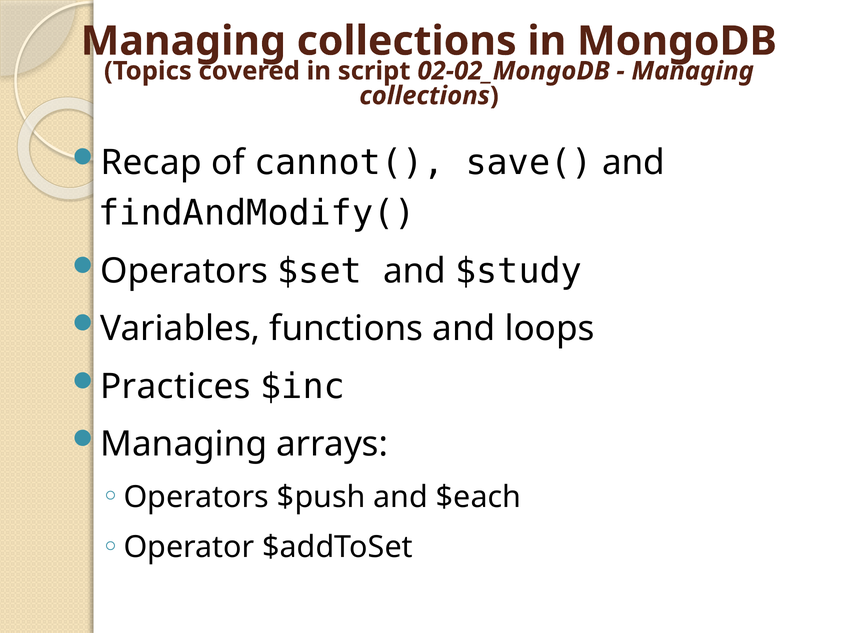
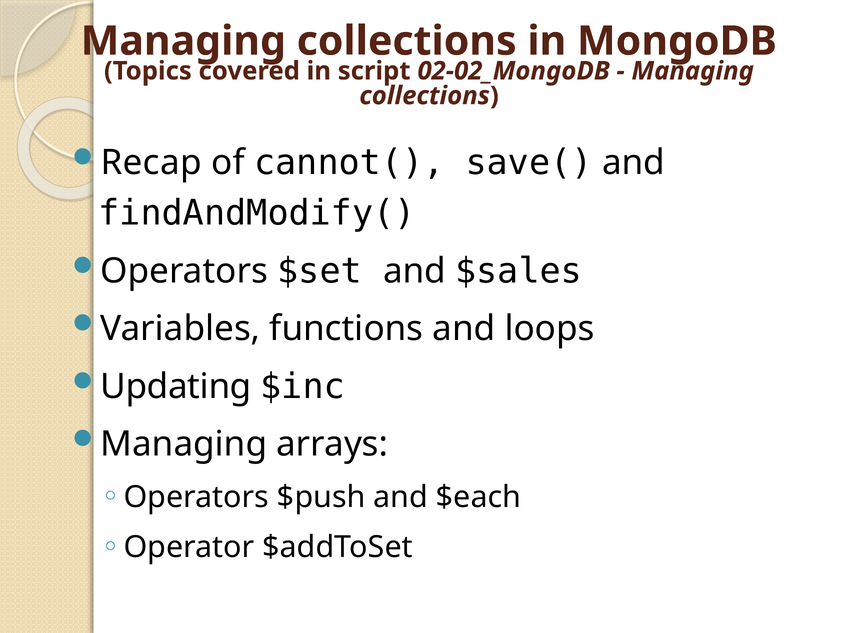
$study: $study -> $sales
Practices: Practices -> Updating
